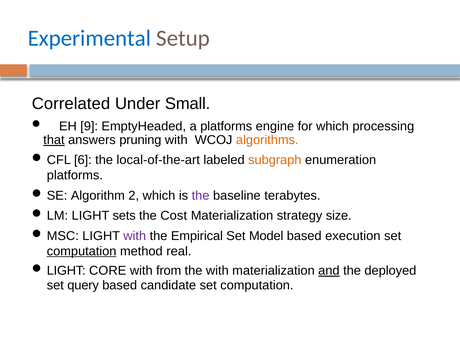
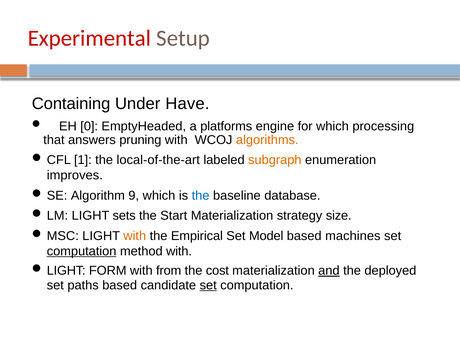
Experimental colour: blue -> red
Correlated: Correlated -> Containing
Small: Small -> Have
9: 9 -> 0
that underline: present -> none
6: 6 -> 1
platforms at (75, 175): platforms -> improves
2: 2 -> 9
the at (201, 196) colour: purple -> blue
terabytes: terabytes -> database
Cost: Cost -> Start
with at (135, 236) colour: purple -> orange
execution: execution -> machines
method real: real -> with
CORE: CORE -> FORM
the with: with -> cost
query: query -> paths
set at (208, 285) underline: none -> present
